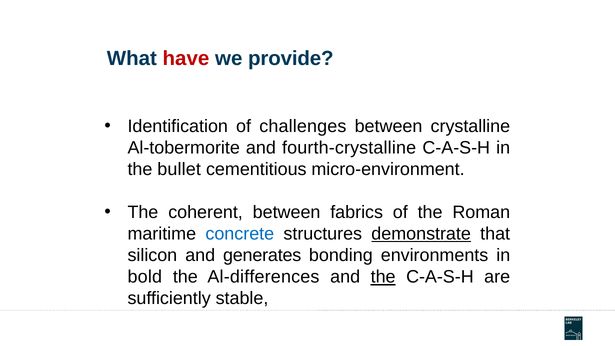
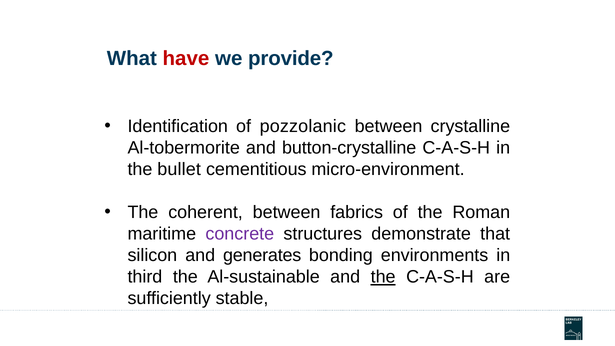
challenges: challenges -> pozzolanic
fourth-crystalline: fourth-crystalline -> button-crystalline
concrete colour: blue -> purple
demonstrate underline: present -> none
bold: bold -> third
Al-differences: Al-differences -> Al-sustainable
